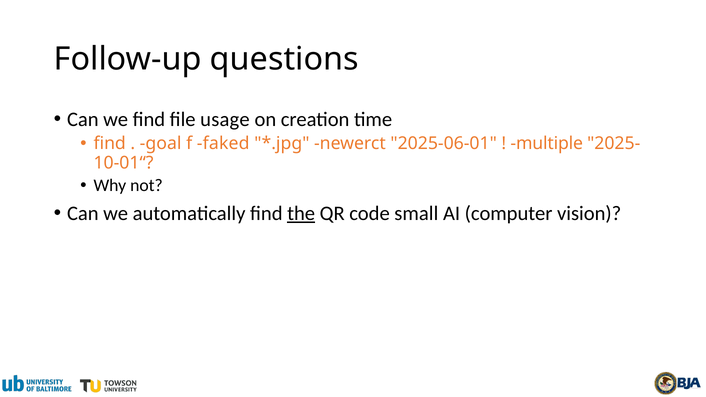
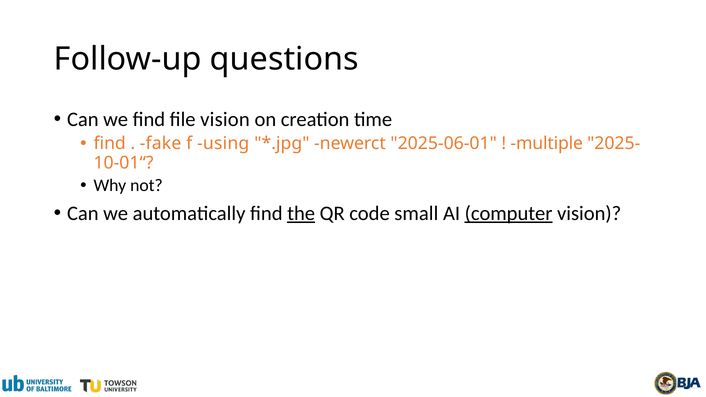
file usage: usage -> vision
goal: goal -> fake
faked: faked -> using
computer underline: none -> present
